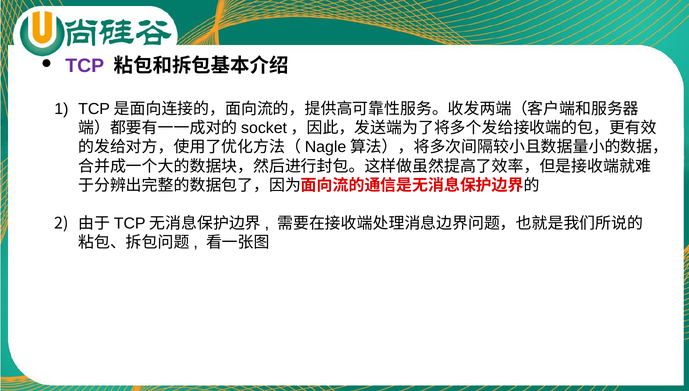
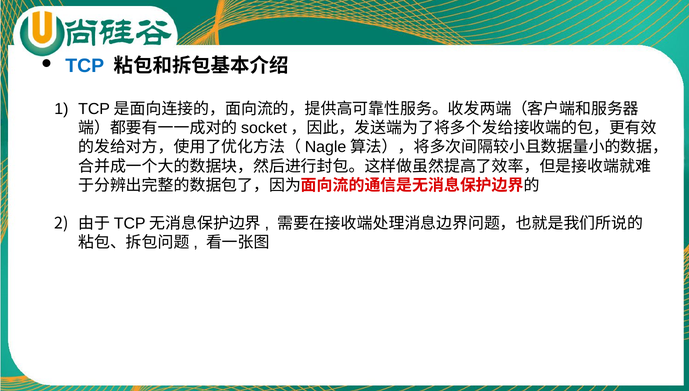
TCP colour: purple -> blue
